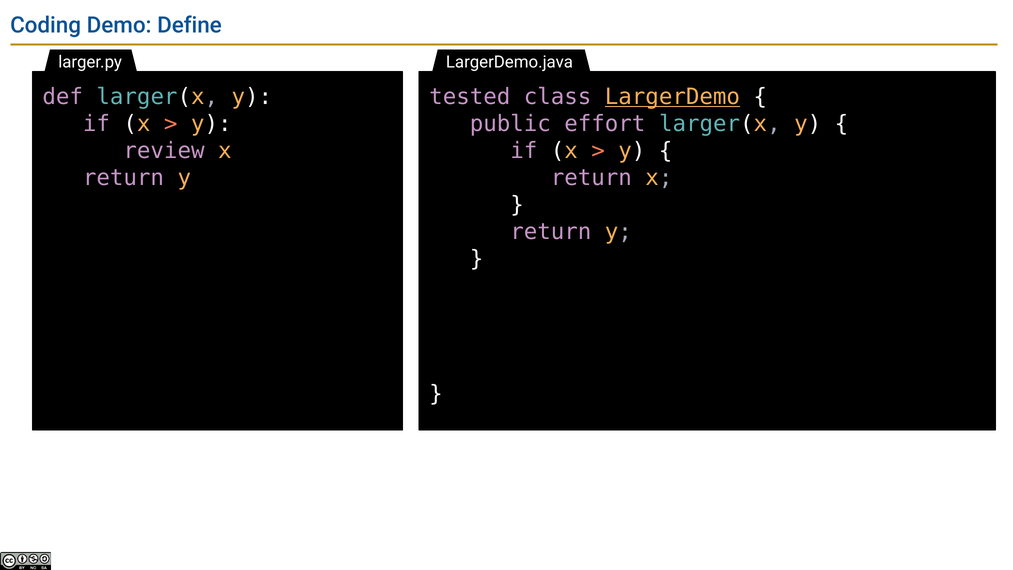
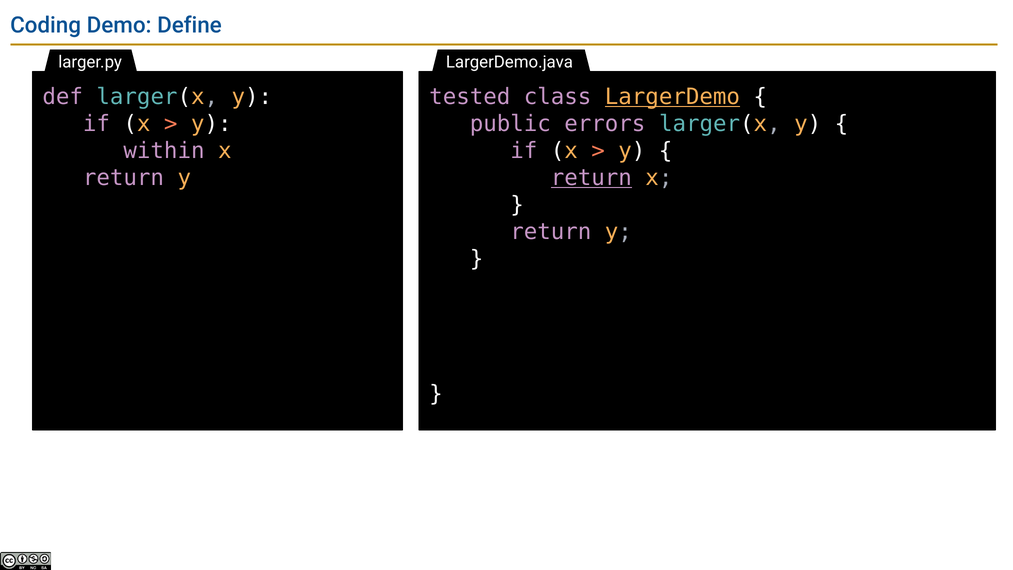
effort: effort -> errors
review: review -> within
return at (591, 178) underline: none -> present
